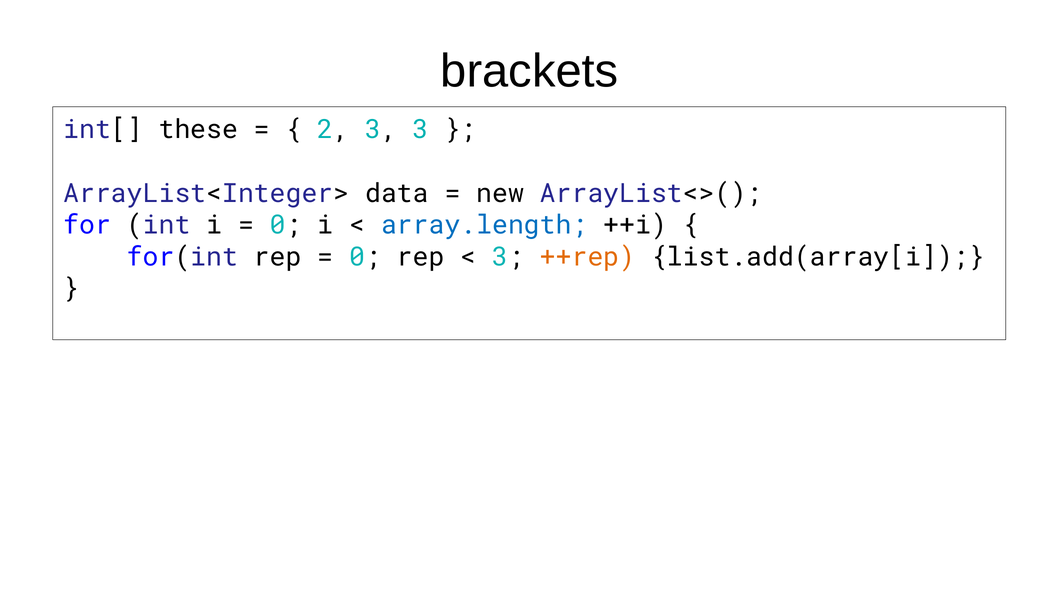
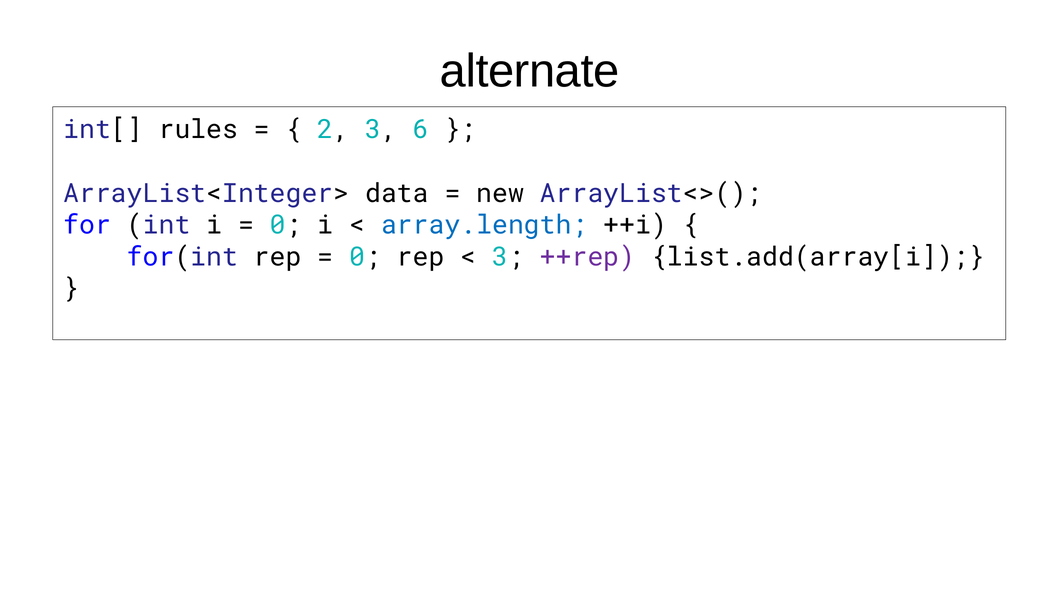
brackets: brackets -> alternate
these: these -> rules
3 3: 3 -> 6
++rep colour: orange -> purple
